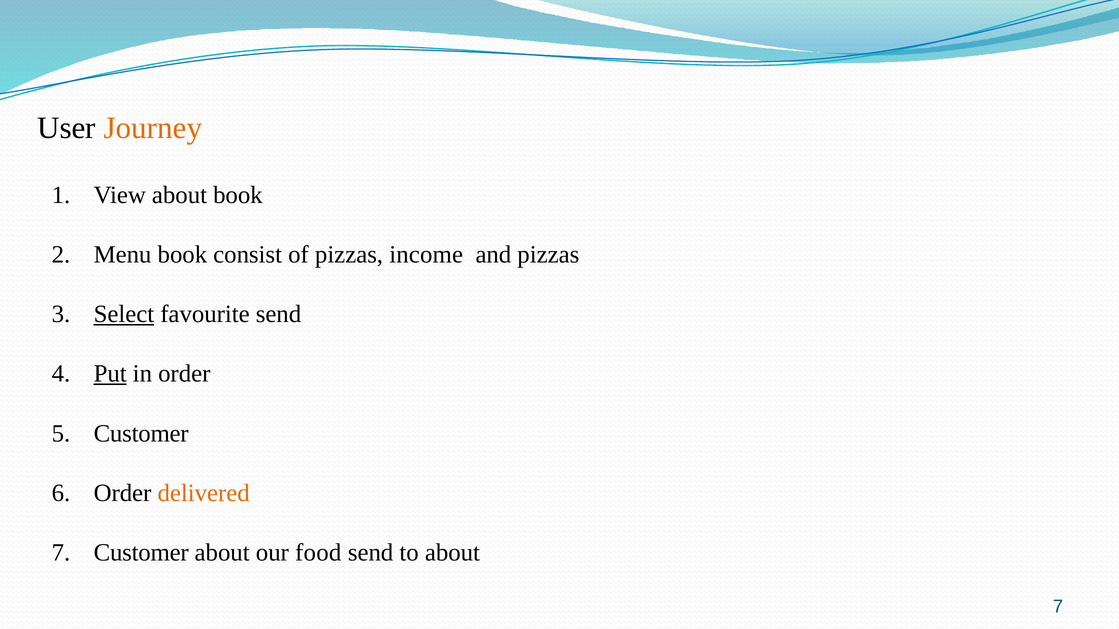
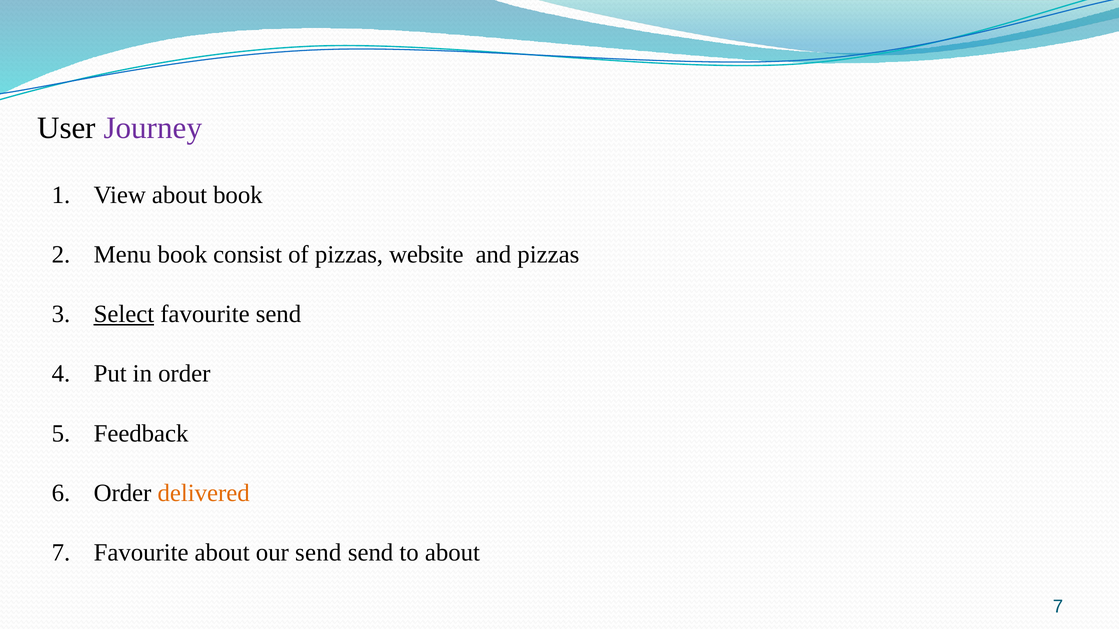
Journey colour: orange -> purple
income: income -> website
Put underline: present -> none
Customer at (141, 434): Customer -> Feedback
7 Customer: Customer -> Favourite
our food: food -> send
